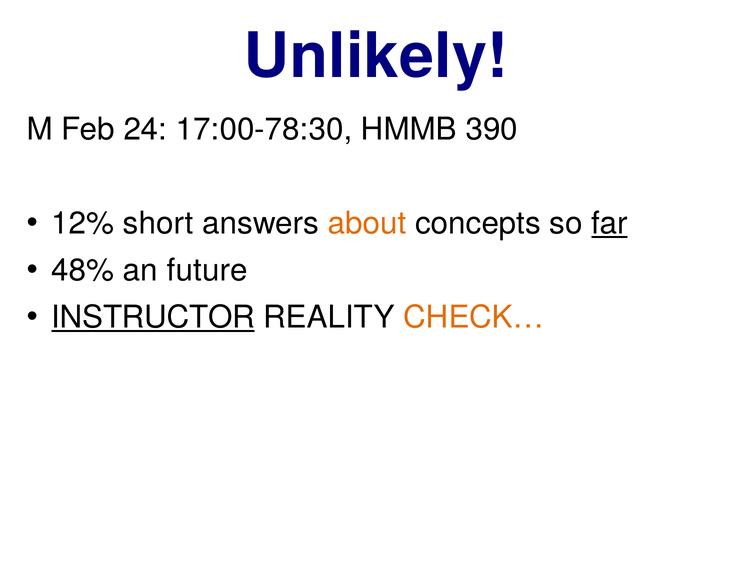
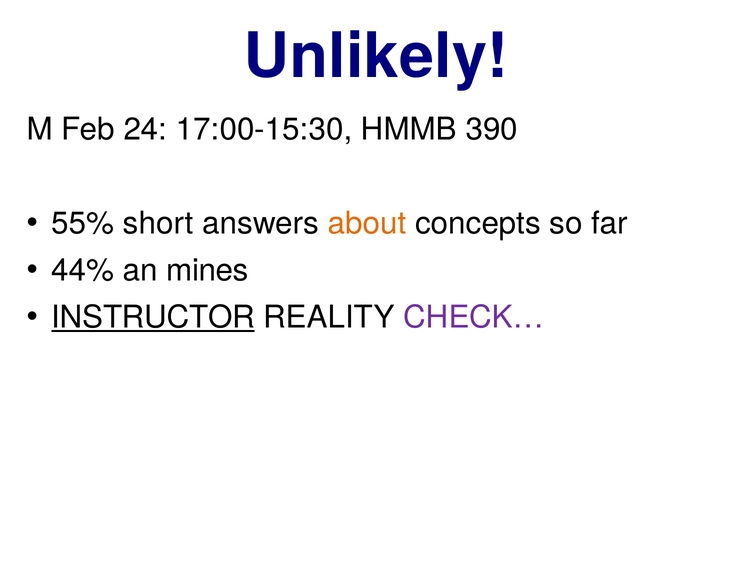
17:00-78:30: 17:00-78:30 -> 17:00-15:30
12%: 12% -> 55%
far underline: present -> none
48%: 48% -> 44%
future: future -> mines
CHECK… colour: orange -> purple
